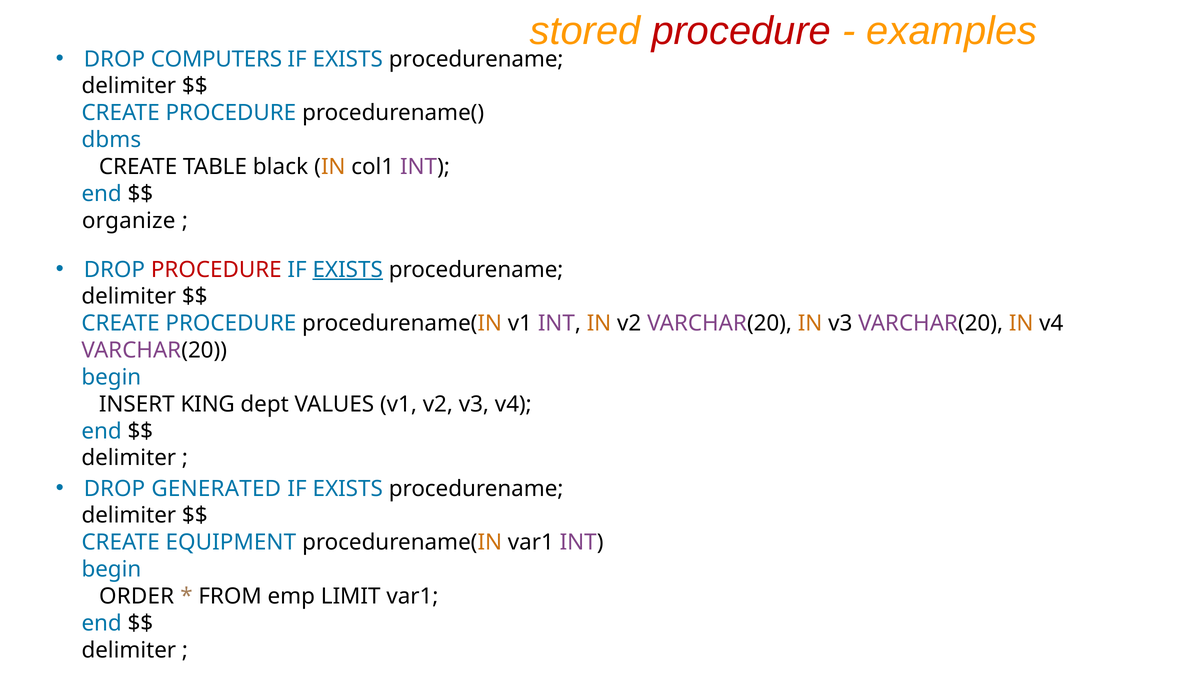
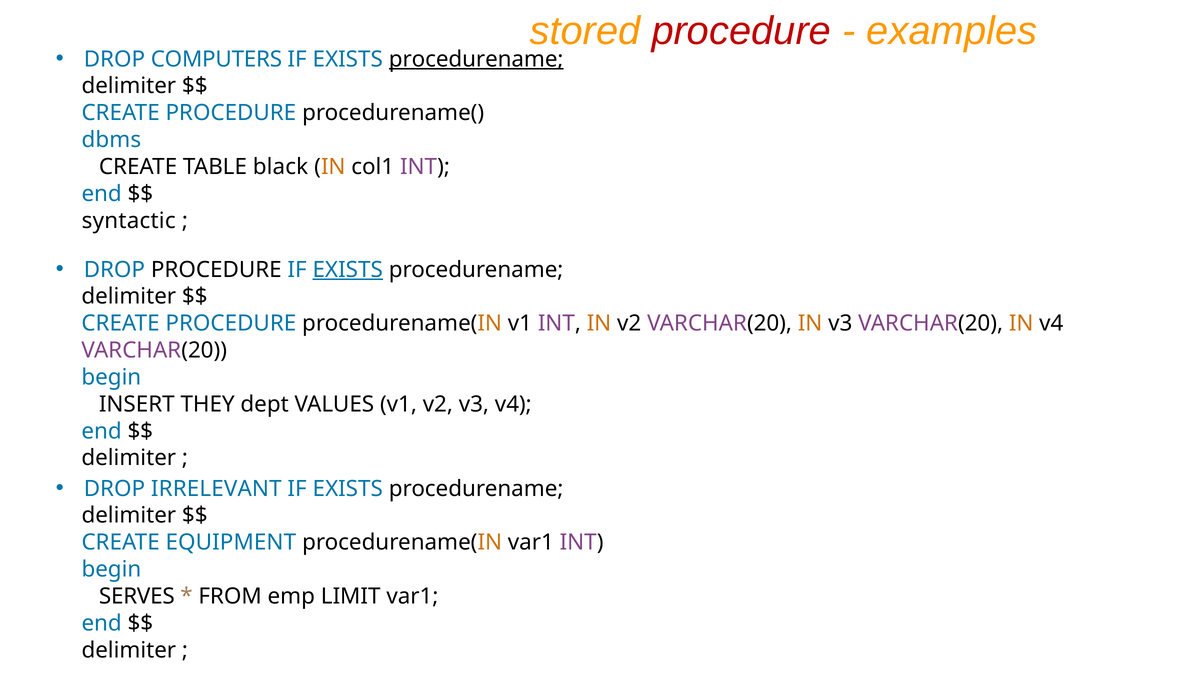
procedurename at (476, 59) underline: none -> present
organize: organize -> syntactic
PROCEDURE at (216, 270) colour: red -> black
KING: KING -> THEY
GENERATED: GENERATED -> IRRELEVANT
ORDER: ORDER -> SERVES
